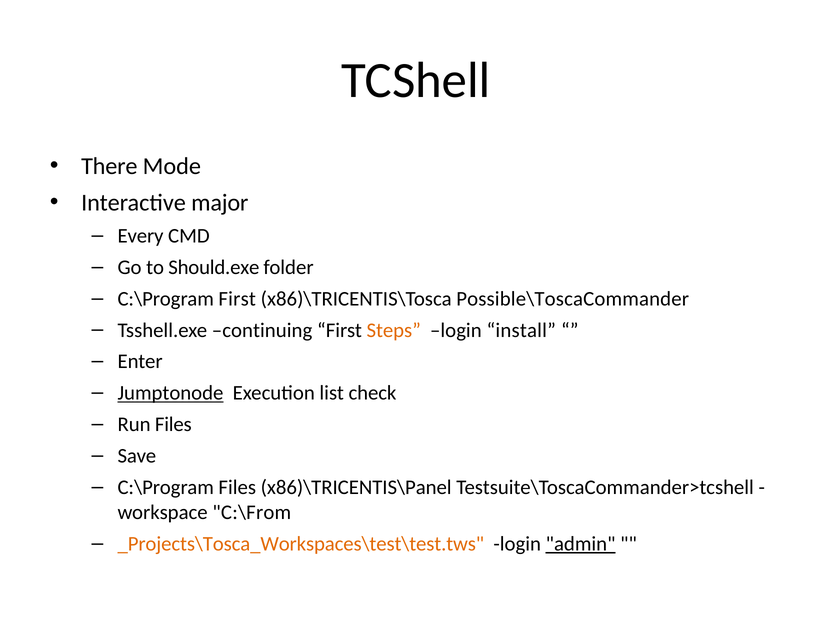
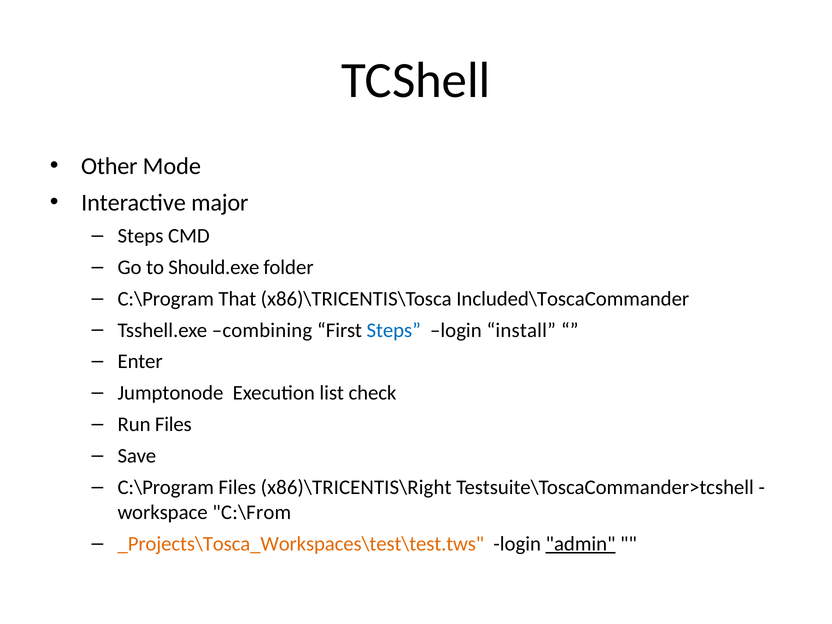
There: There -> Other
Every at (141, 236): Every -> Steps
C:\Program First: First -> That
Possible\ToscaCommander: Possible\ToscaCommander -> Included\ToscaCommander
continuing: continuing -> combining
Steps at (394, 330) colour: orange -> blue
Jumptonode underline: present -> none
x86)\TRICENTIS\Panel: x86)\TRICENTIS\Panel -> x86)\TRICENTIS\Right
